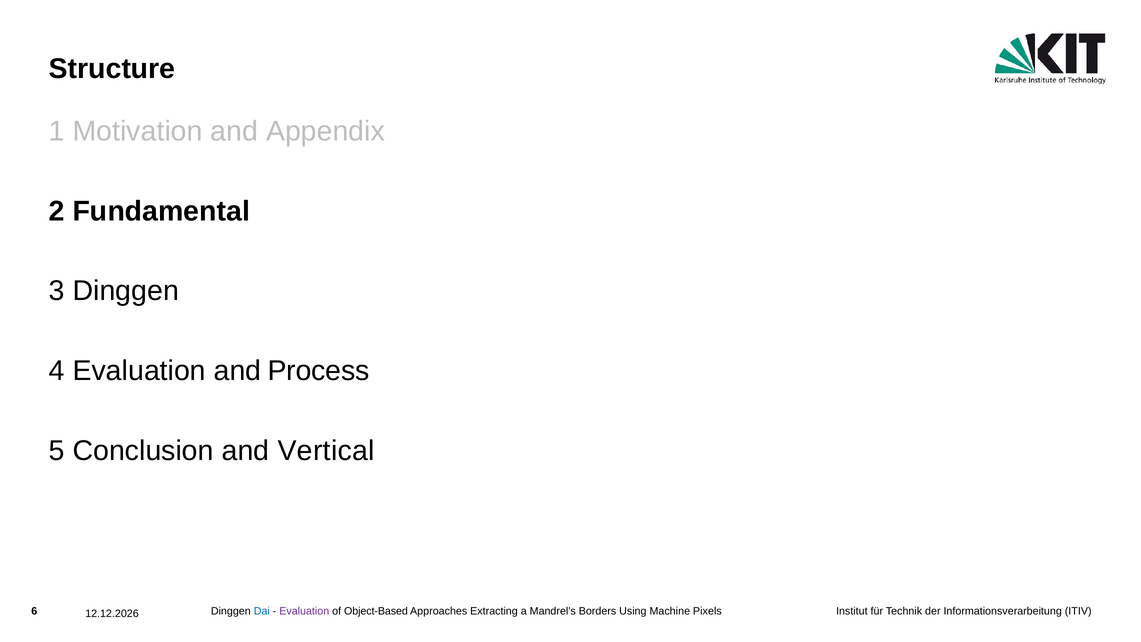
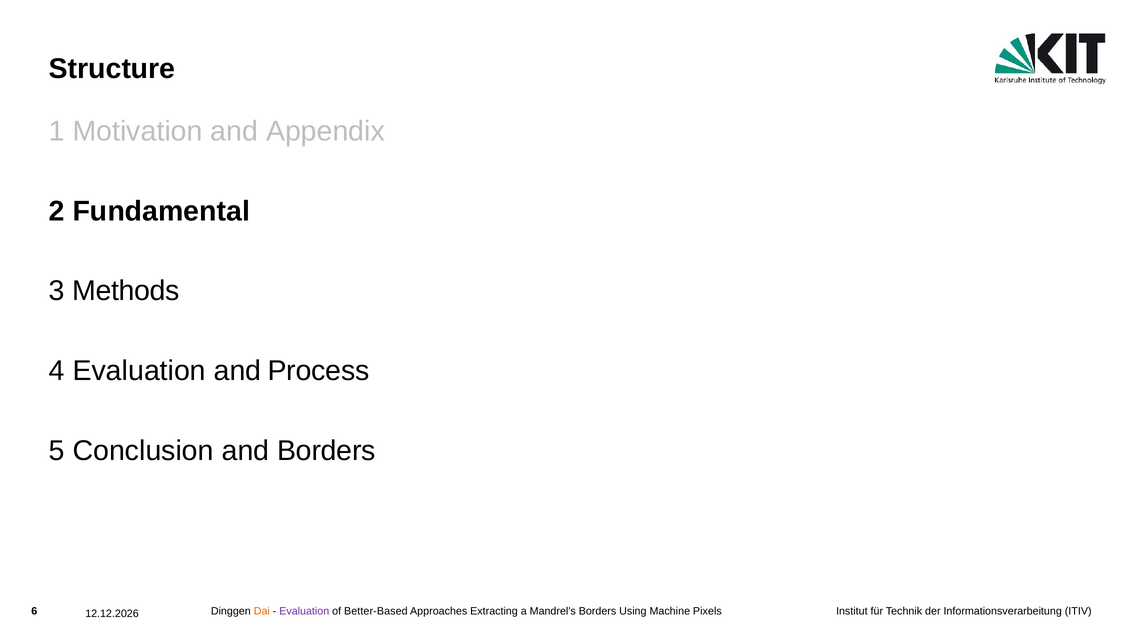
3 Dinggen: Dinggen -> Methods
and Vertical: Vertical -> Borders
Dai colour: blue -> orange
Object-Based: Object-Based -> Better-Based
